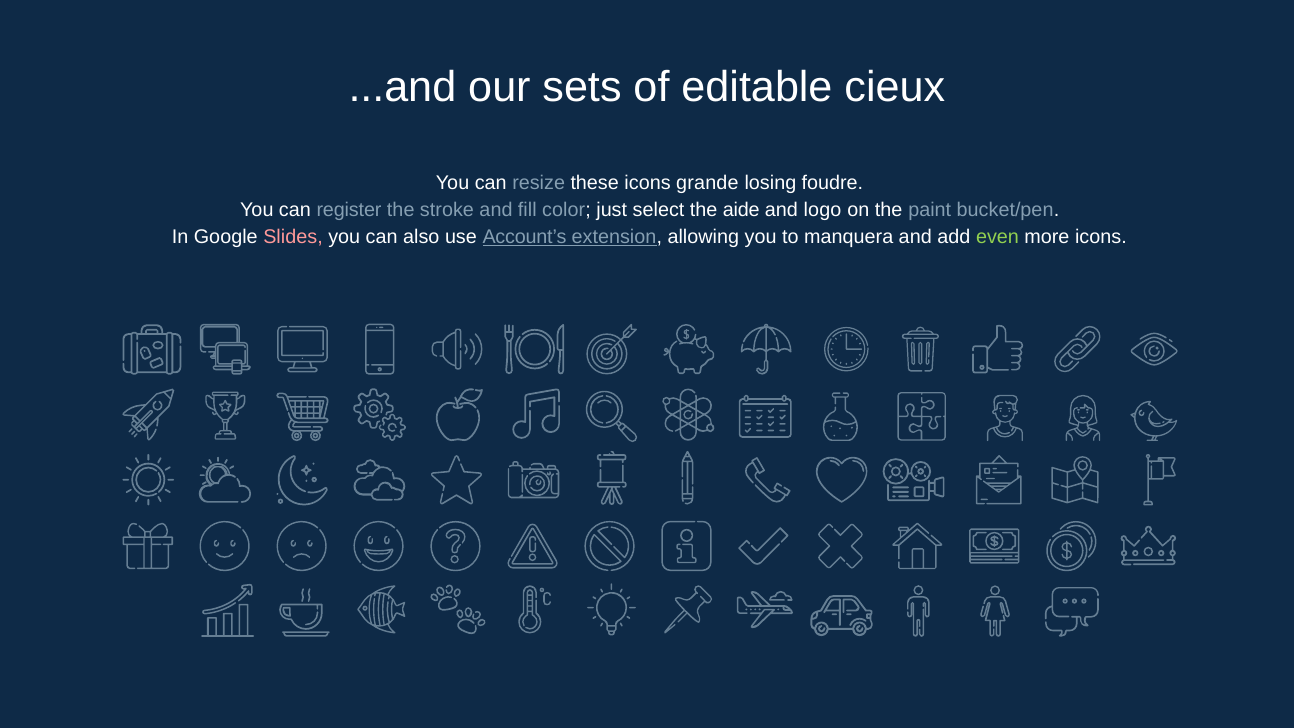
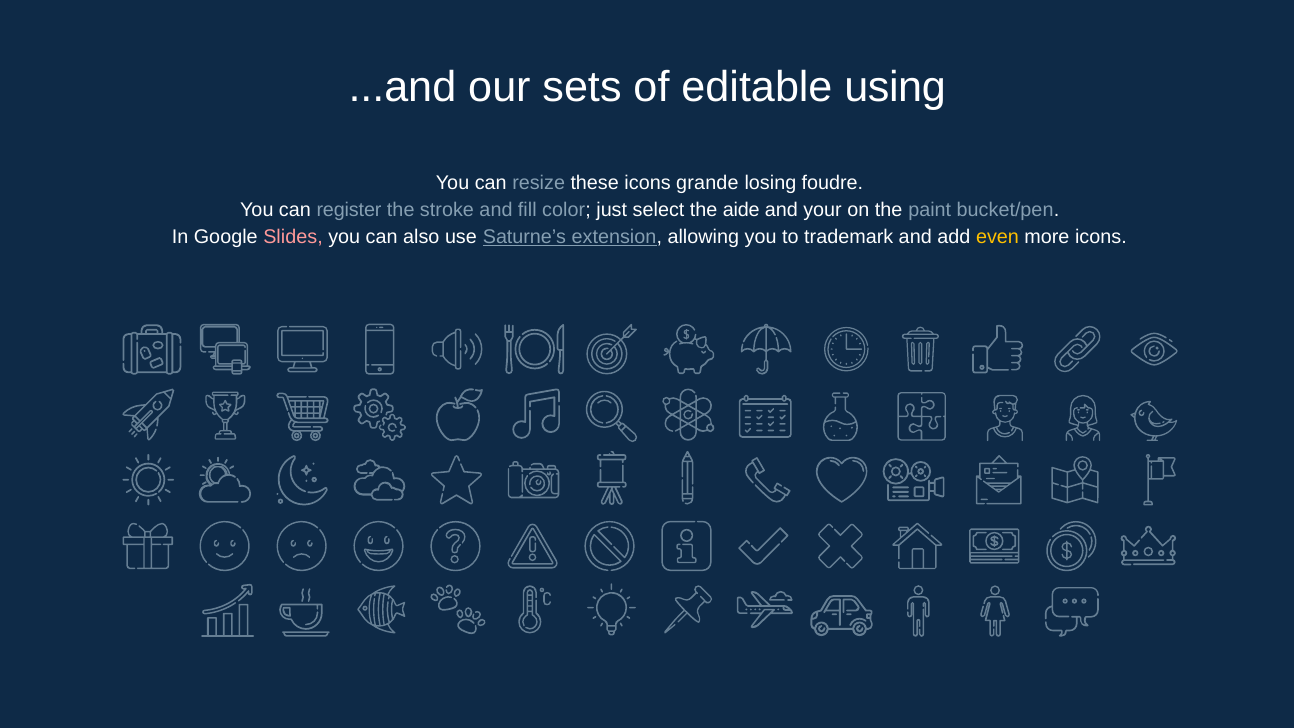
cieux: cieux -> using
logo: logo -> your
Account’s: Account’s -> Saturne’s
manquera: manquera -> trademark
even colour: light green -> yellow
